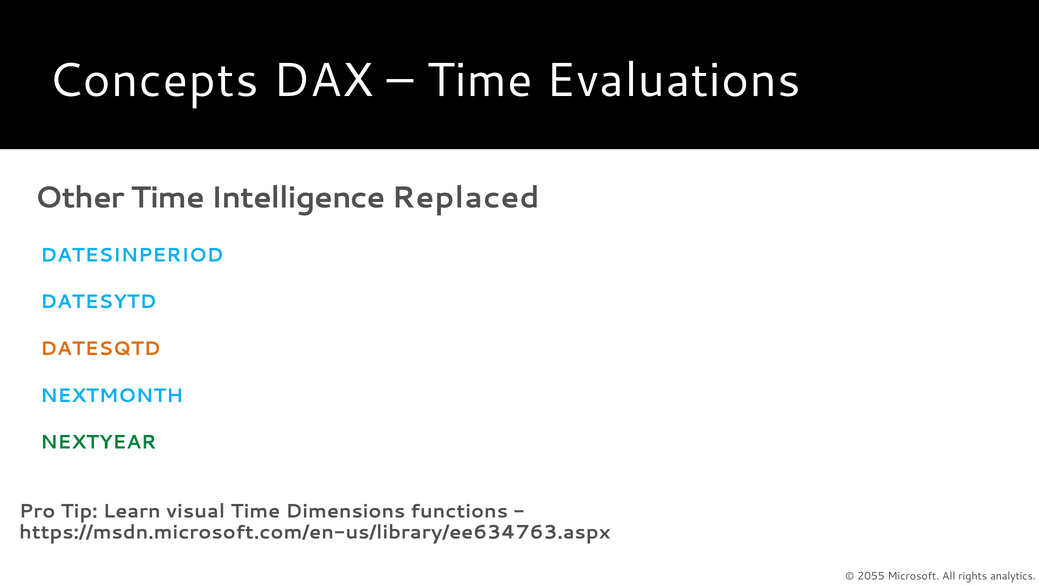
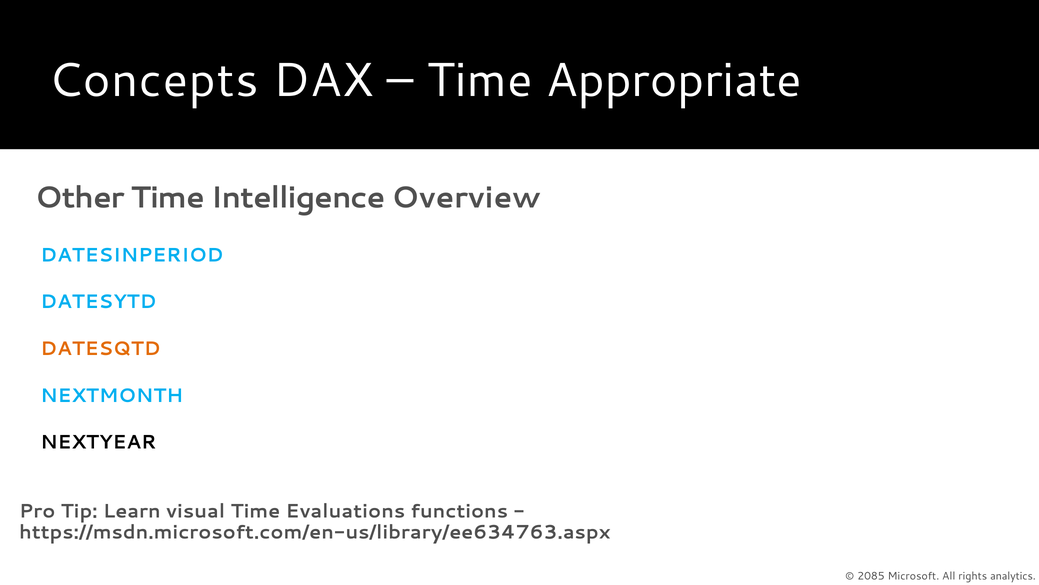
Evaluations: Evaluations -> Appropriate
Replaced: Replaced -> Overview
NEXTYEAR colour: green -> black
Dimensions: Dimensions -> Evaluations
2055: 2055 -> 2085
